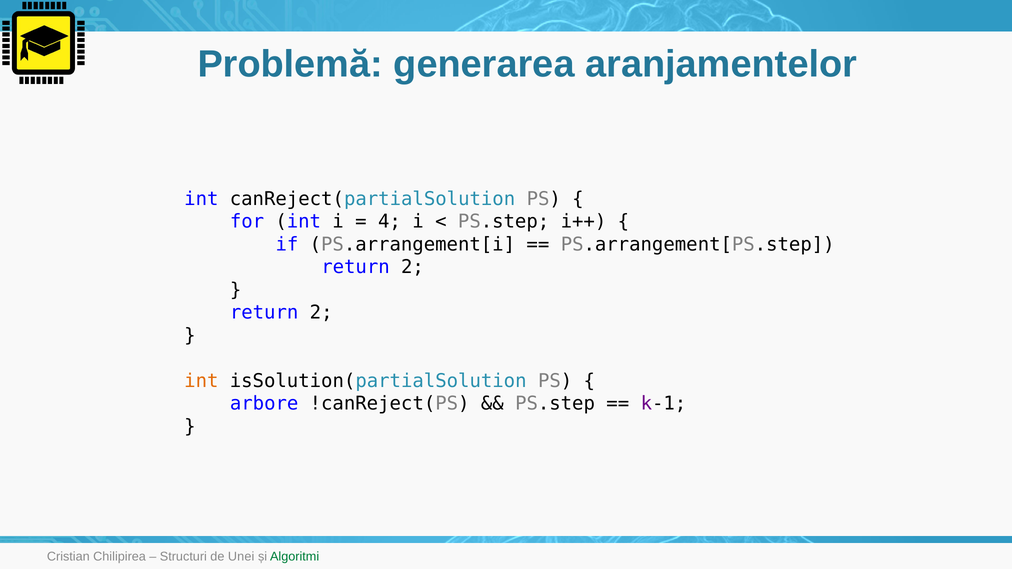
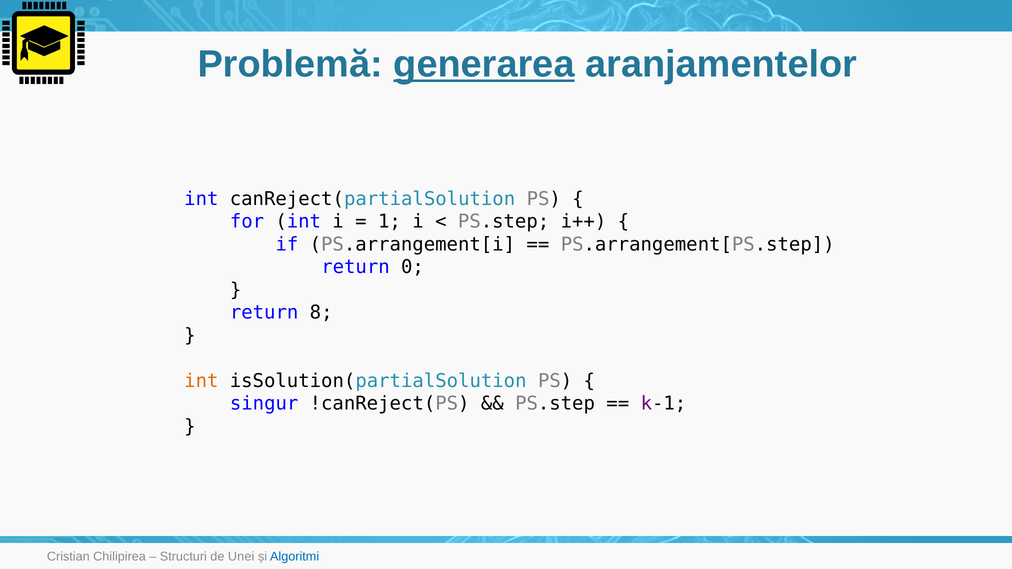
generarea underline: none -> present
4: 4 -> 1
2 at (412, 267): 2 -> 0
2 at (321, 313): 2 -> 8
arbore: arbore -> singur
Algoritmi colour: green -> blue
